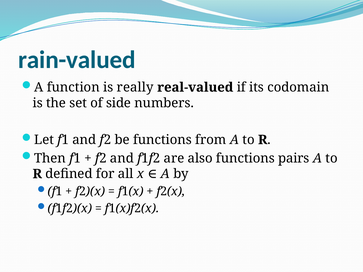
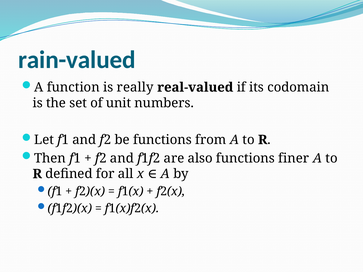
side: side -> unit
pairs: pairs -> finer
